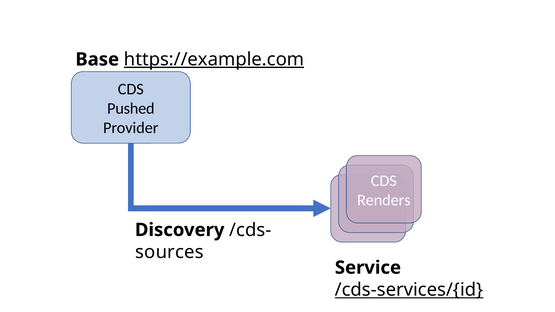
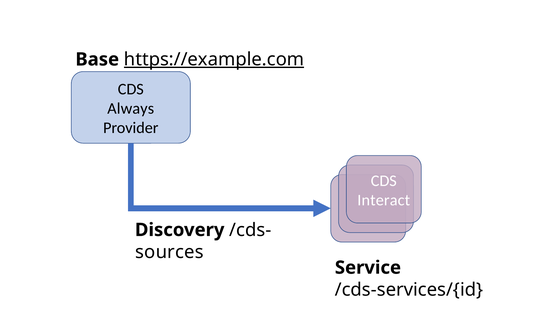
Pushed: Pushed -> Always
Renders: Renders -> Interact
/cds-services/{id underline: present -> none
